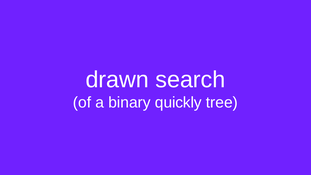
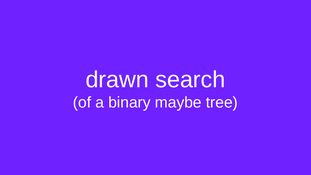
quickly: quickly -> maybe
